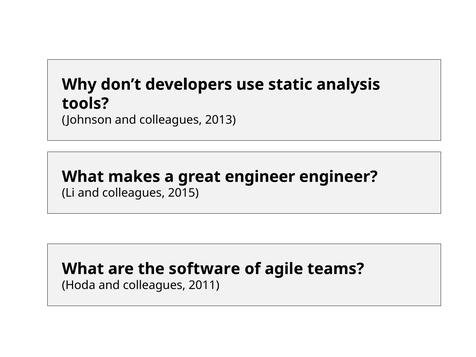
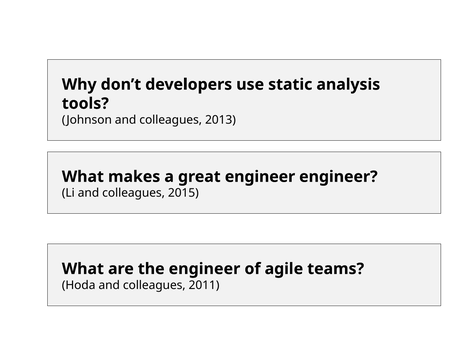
the software: software -> engineer
